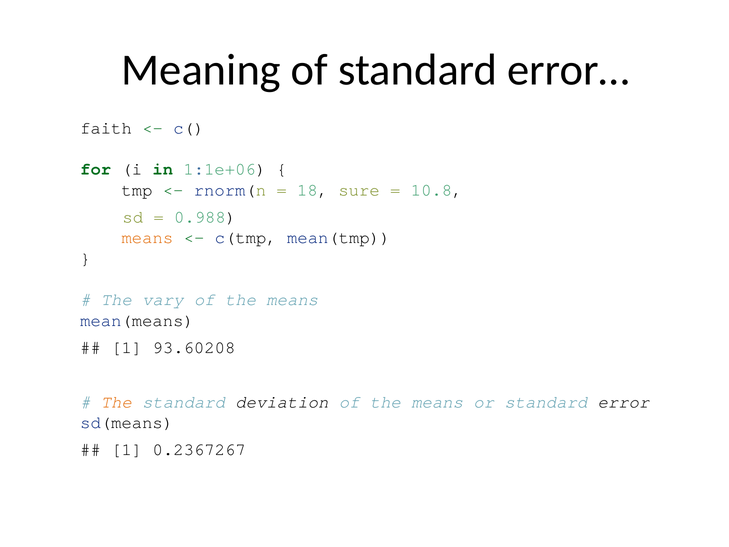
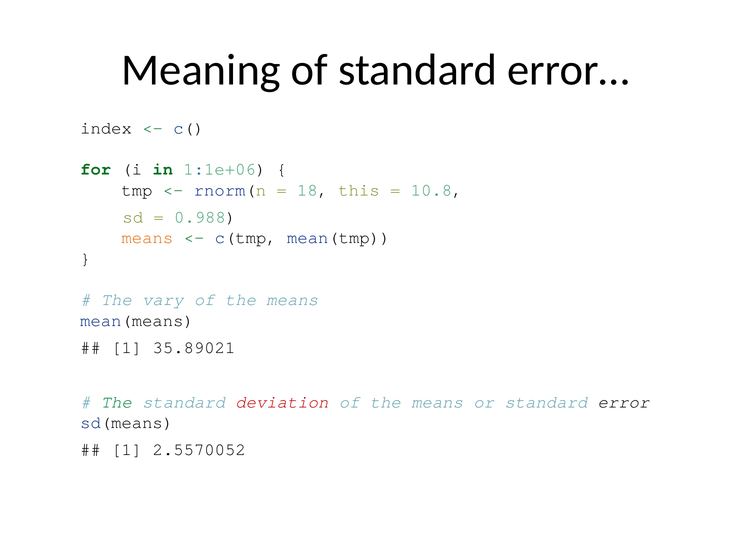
faith: faith -> index
sure: sure -> this
93.60208: 93.60208 -> 35.89021
The at (116, 402) colour: orange -> green
deviation colour: black -> red
0.2367267: 0.2367267 -> 2.5570052
